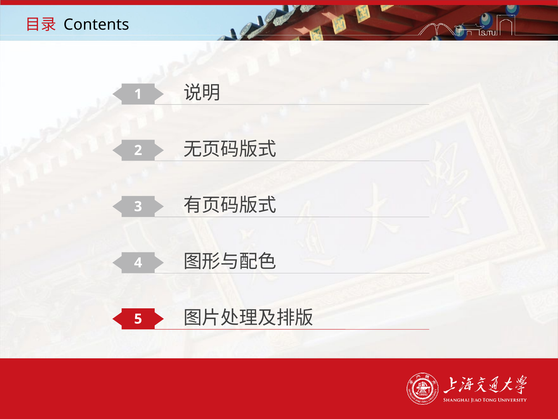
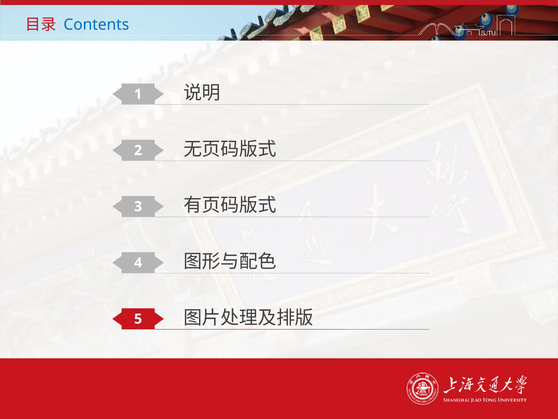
Contents colour: black -> blue
